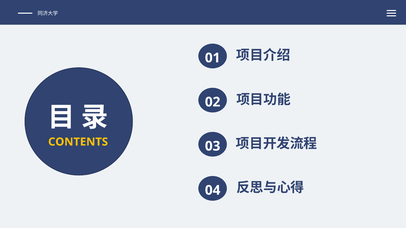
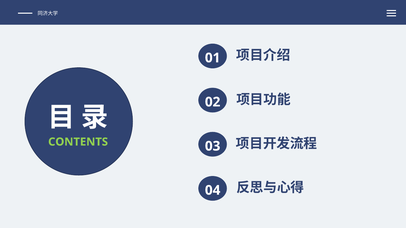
CONTENTS colour: yellow -> light green
